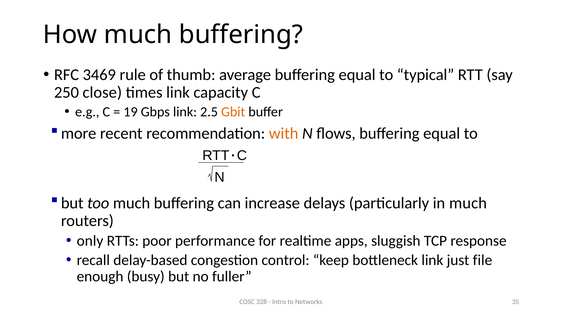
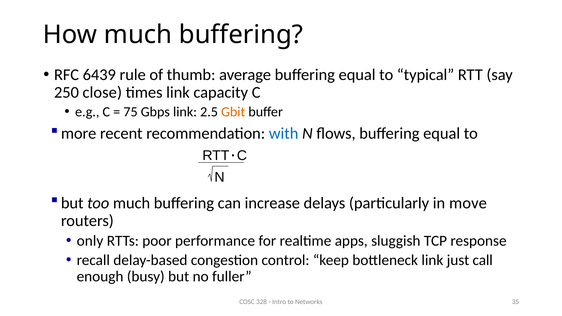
3469: 3469 -> 6439
19: 19 -> 75
with colour: orange -> blue
in much: much -> move
file: file -> call
